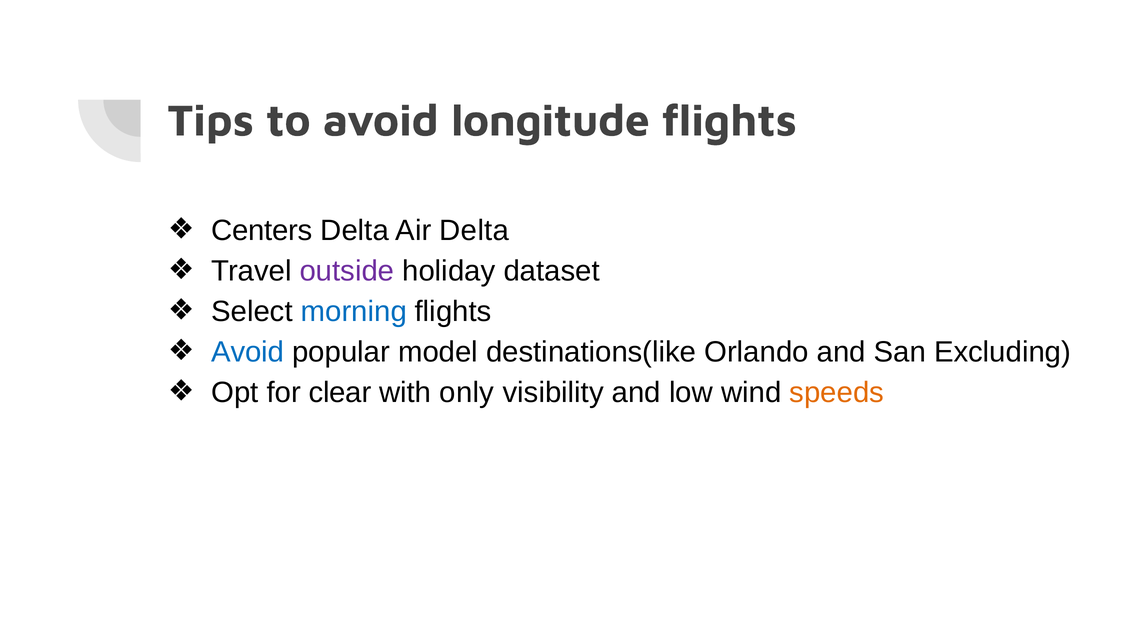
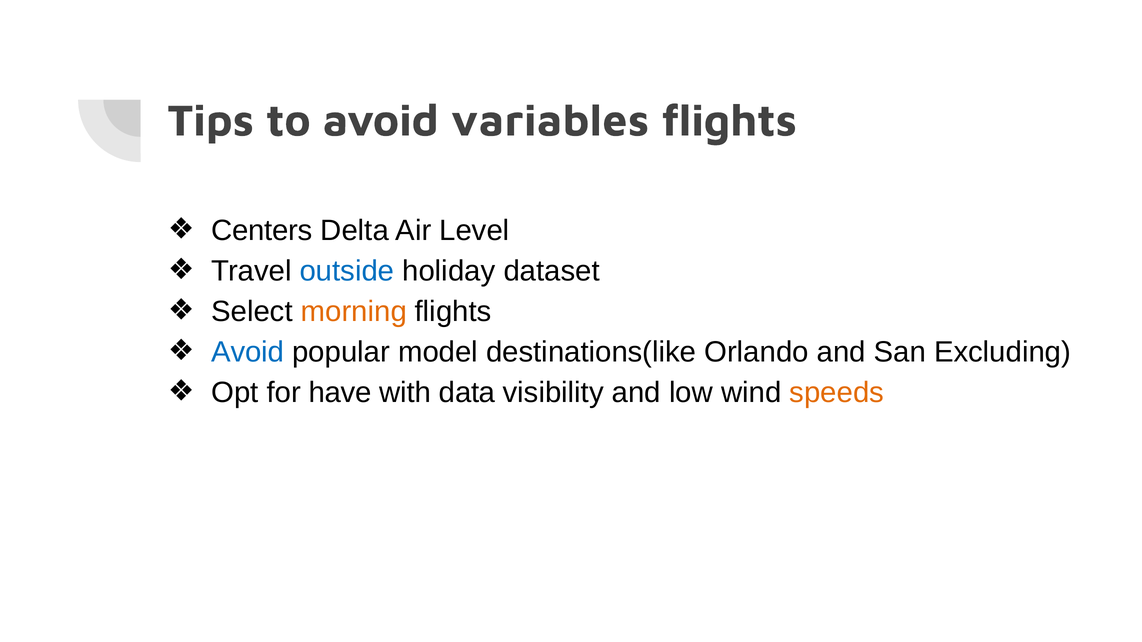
longitude: longitude -> variables
Air Delta: Delta -> Level
outside colour: purple -> blue
morning colour: blue -> orange
clear: clear -> have
only: only -> data
